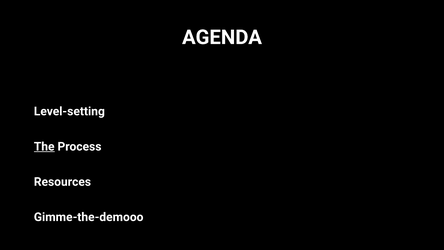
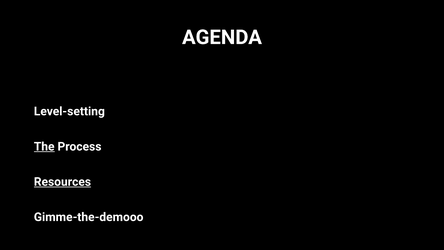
Resources underline: none -> present
